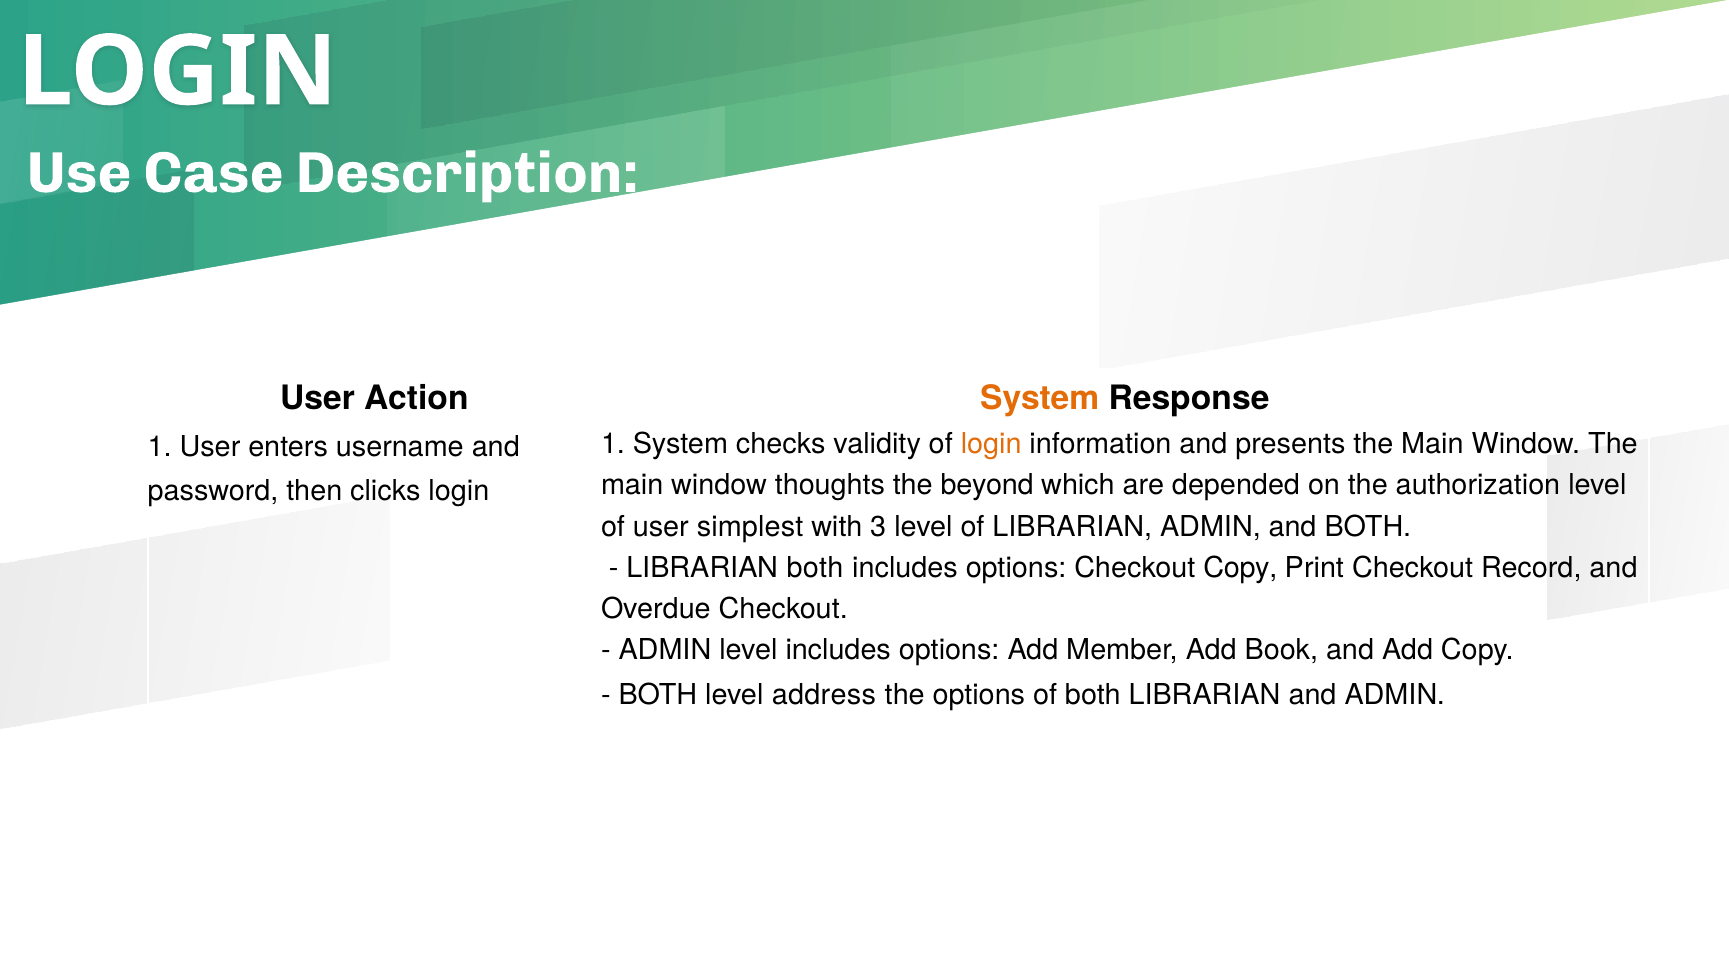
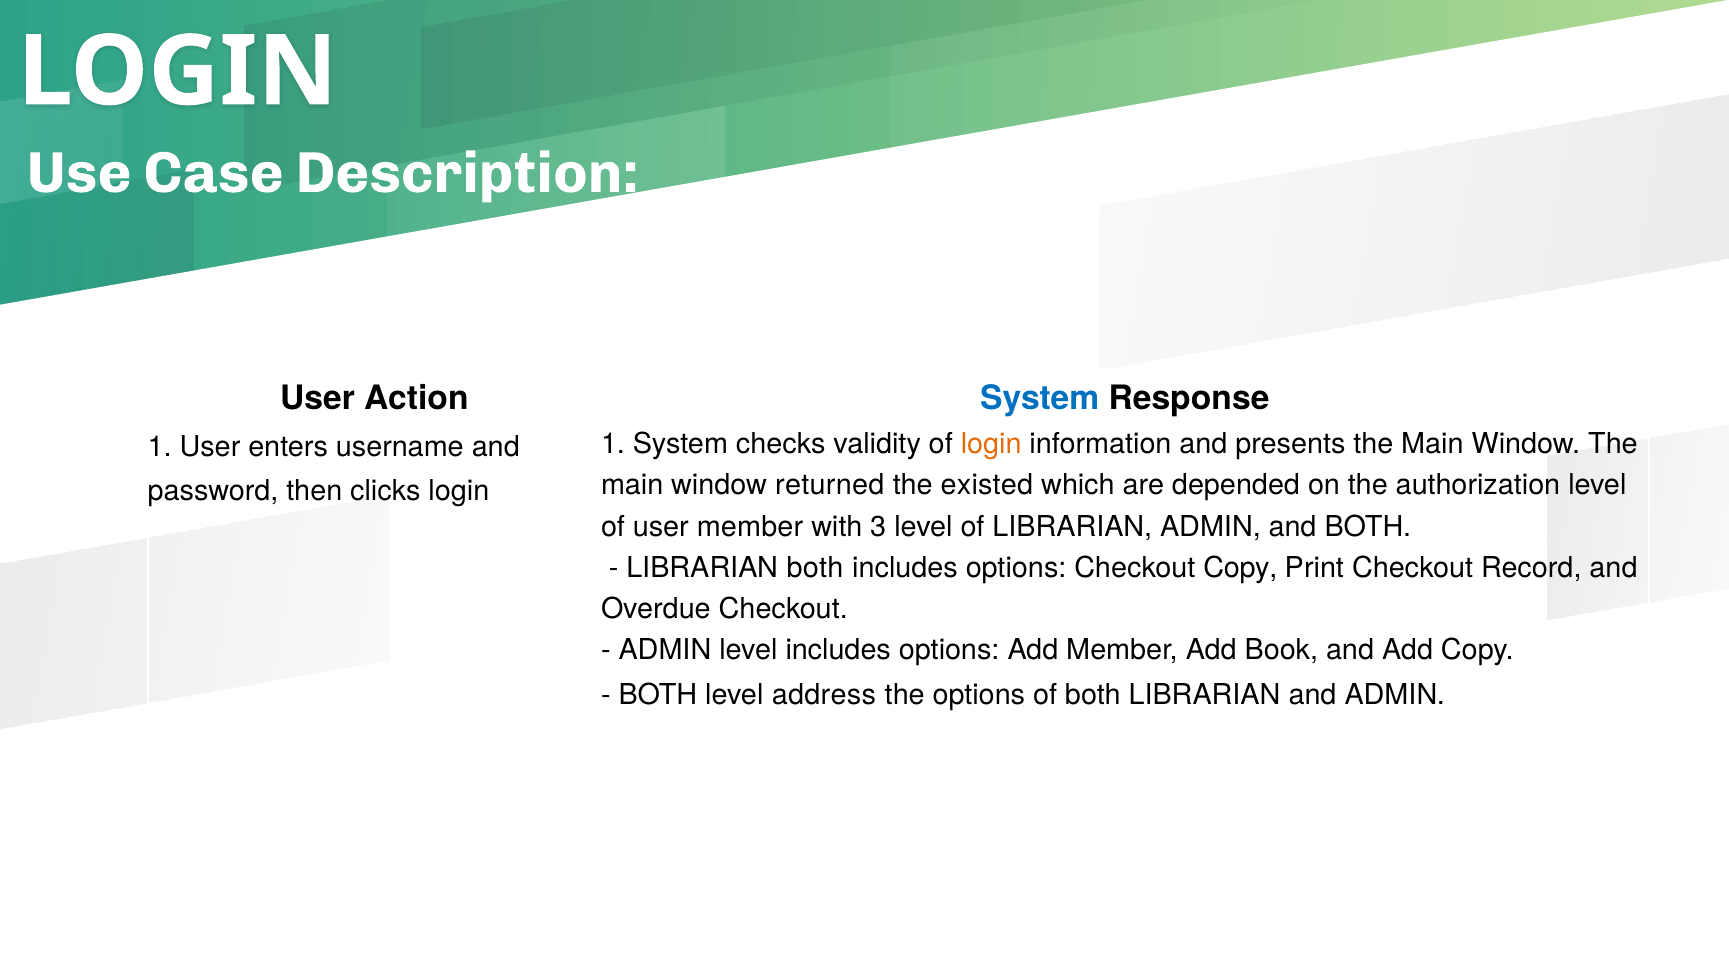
System at (1040, 399) colour: orange -> blue
thoughts: thoughts -> returned
beyond: beyond -> existed
user simplest: simplest -> member
